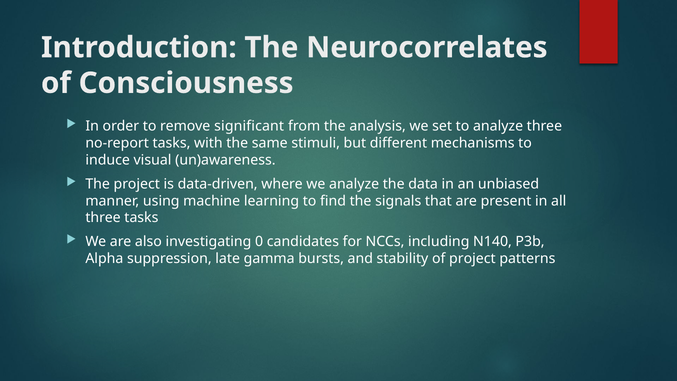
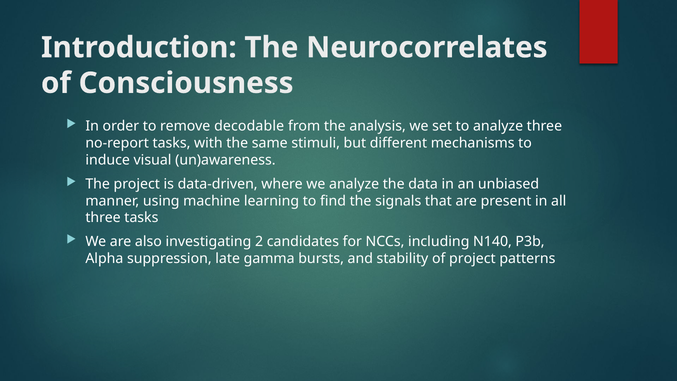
significant: significant -> decodable
0: 0 -> 2
